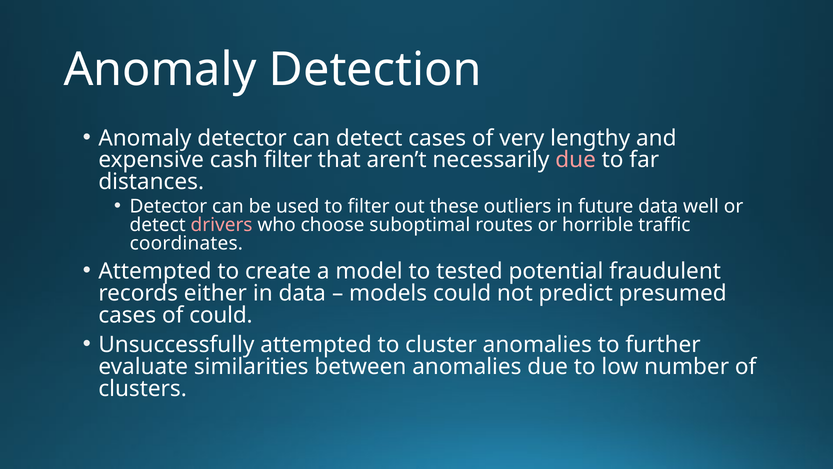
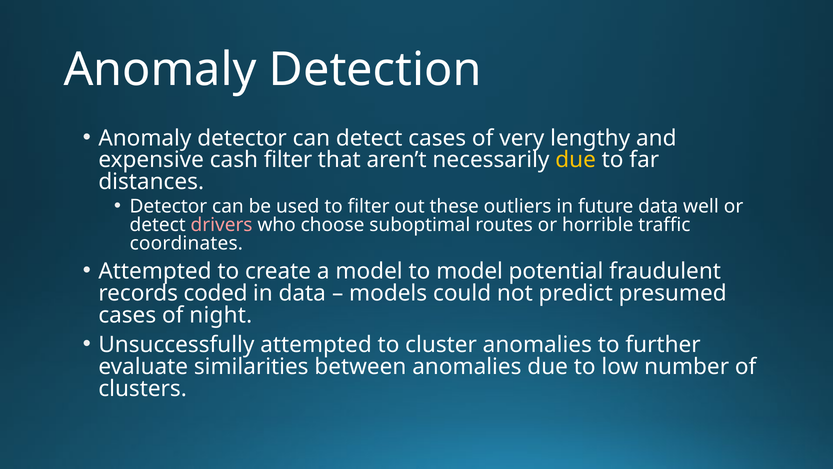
due at (576, 160) colour: pink -> yellow
to tested: tested -> model
either: either -> coded
of could: could -> night
